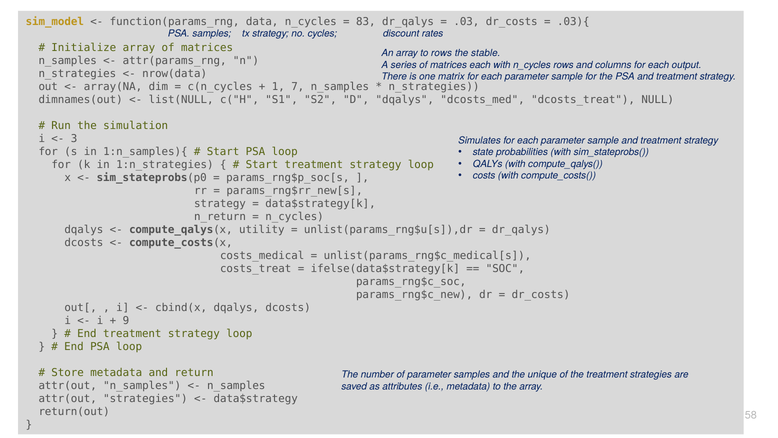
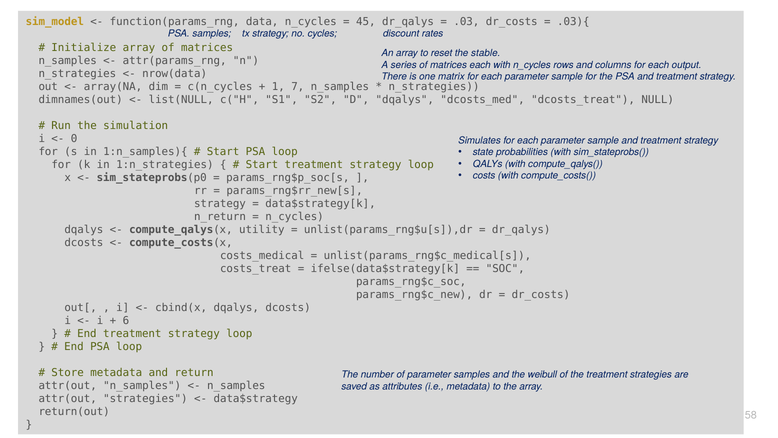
83: 83 -> 45
to rows: rows -> reset
3: 3 -> 0
9: 9 -> 6
unique: unique -> weibull
